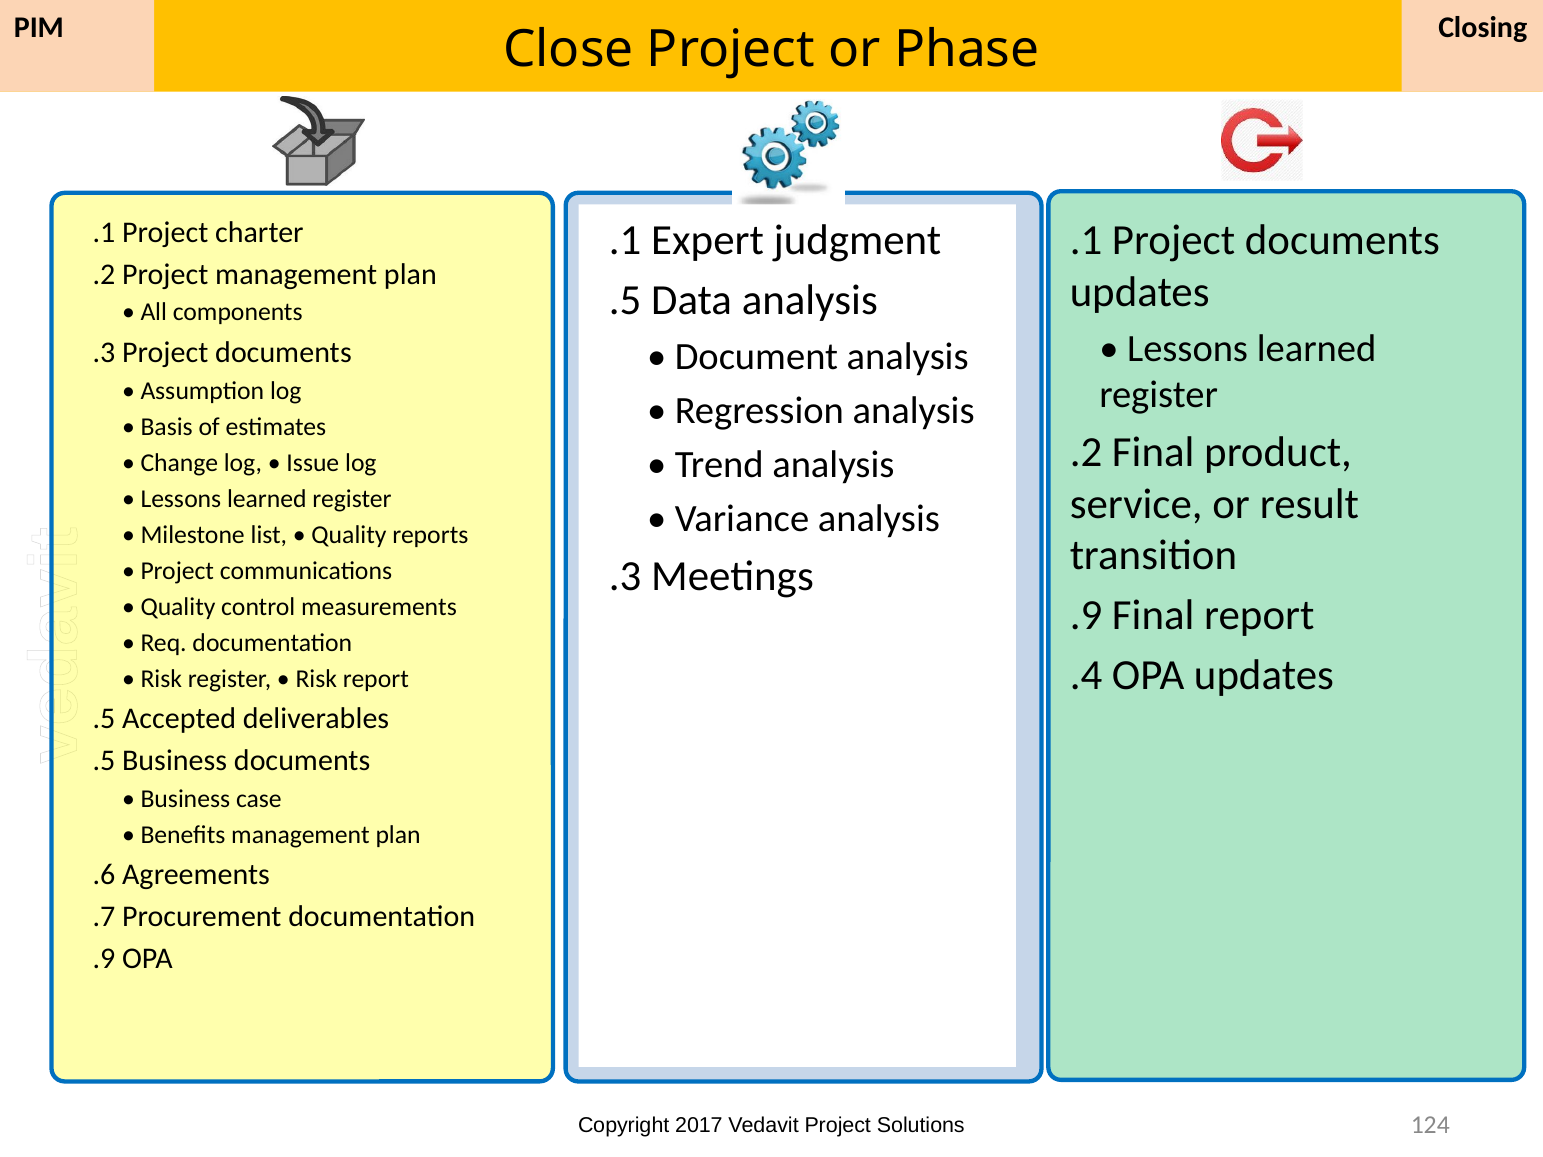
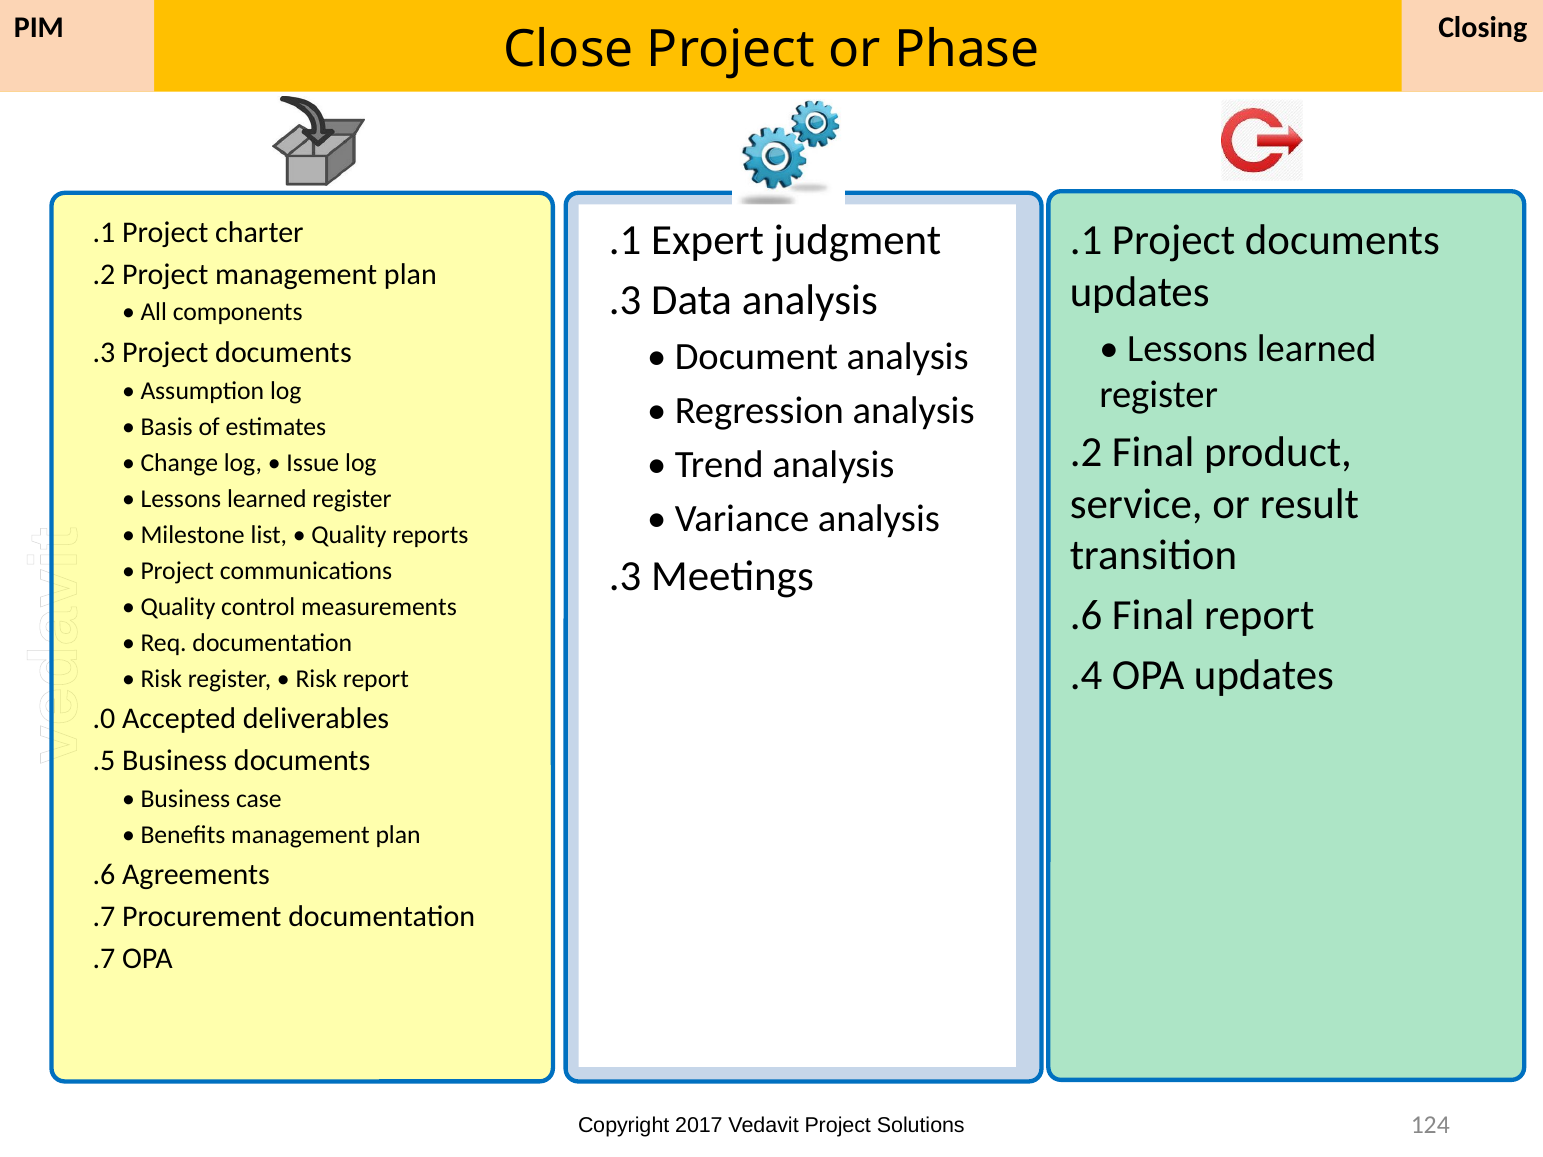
.5 at (625, 301): .5 -> .3
.9 at (1086, 616): .9 -> .6
.5 at (104, 719): .5 -> .0
.9 at (104, 959): .9 -> .7
